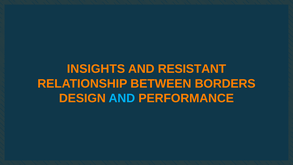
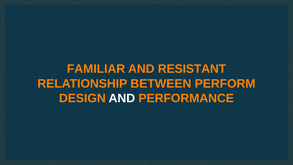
INSIGHTS: INSIGHTS -> FAMILIAR
BORDERS: BORDERS -> PERFORM
AND at (122, 98) colour: light blue -> white
